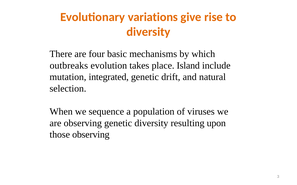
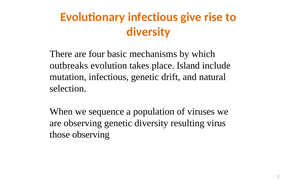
Evolutionary variations: variations -> infectious
mutation integrated: integrated -> infectious
upon: upon -> virus
